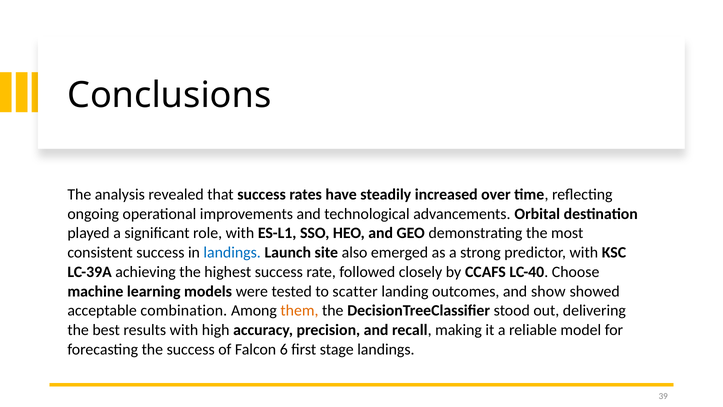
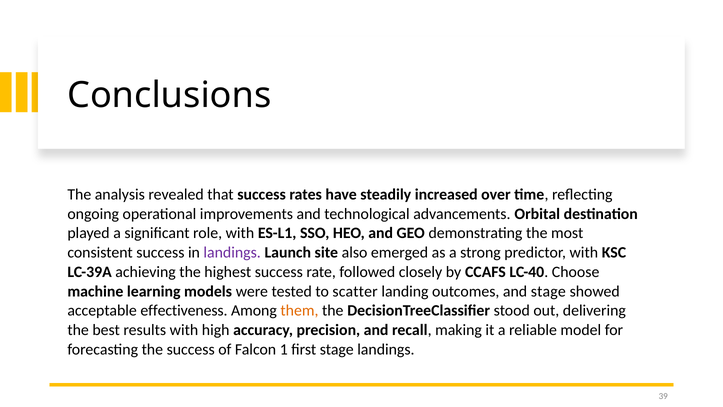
landings at (232, 252) colour: blue -> purple
and show: show -> stage
combination: combination -> effectiveness
6: 6 -> 1
